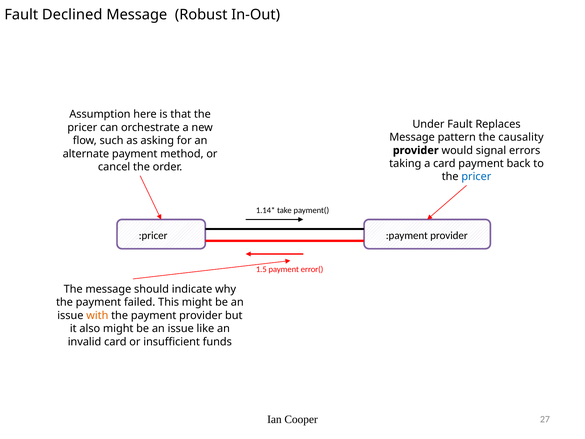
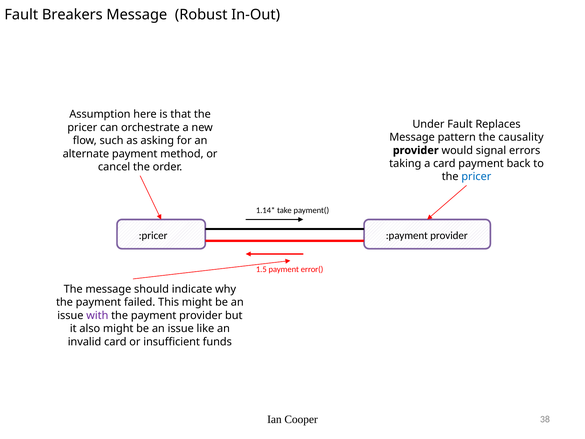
Declined: Declined -> Breakers
with colour: orange -> purple
27: 27 -> 38
